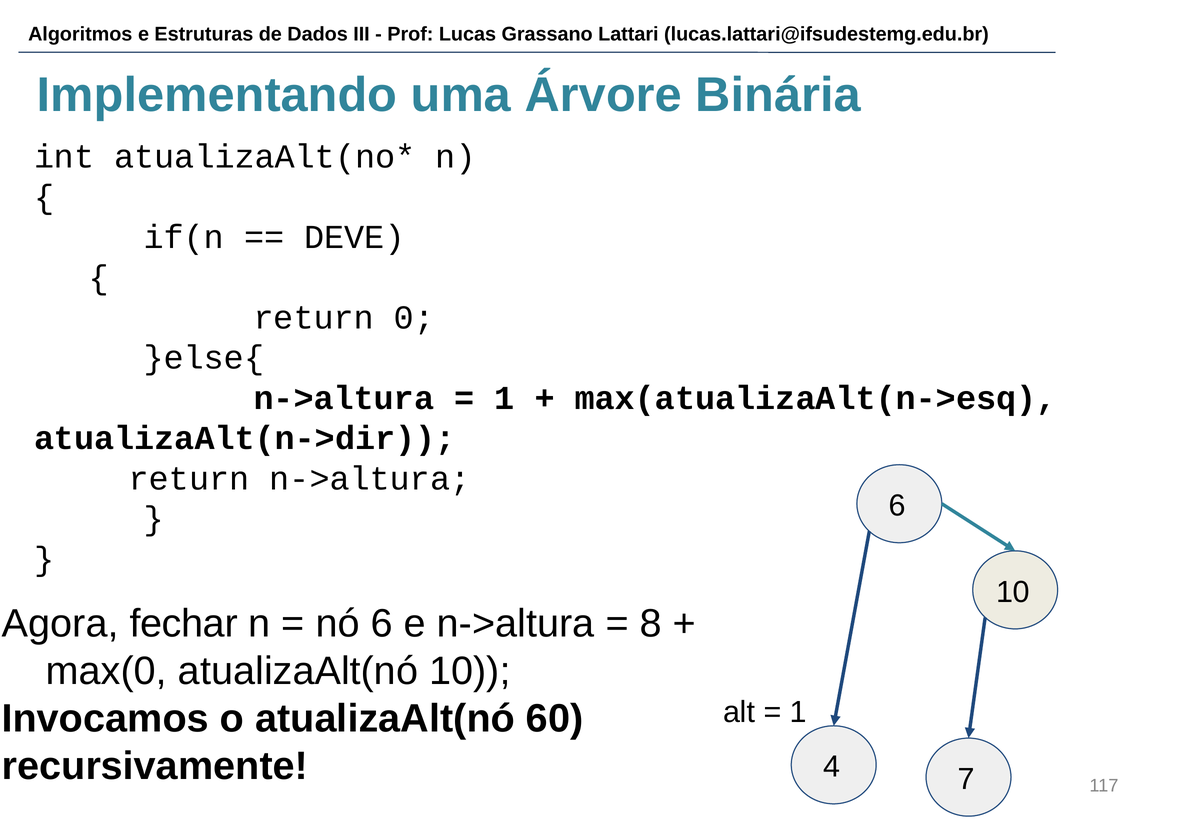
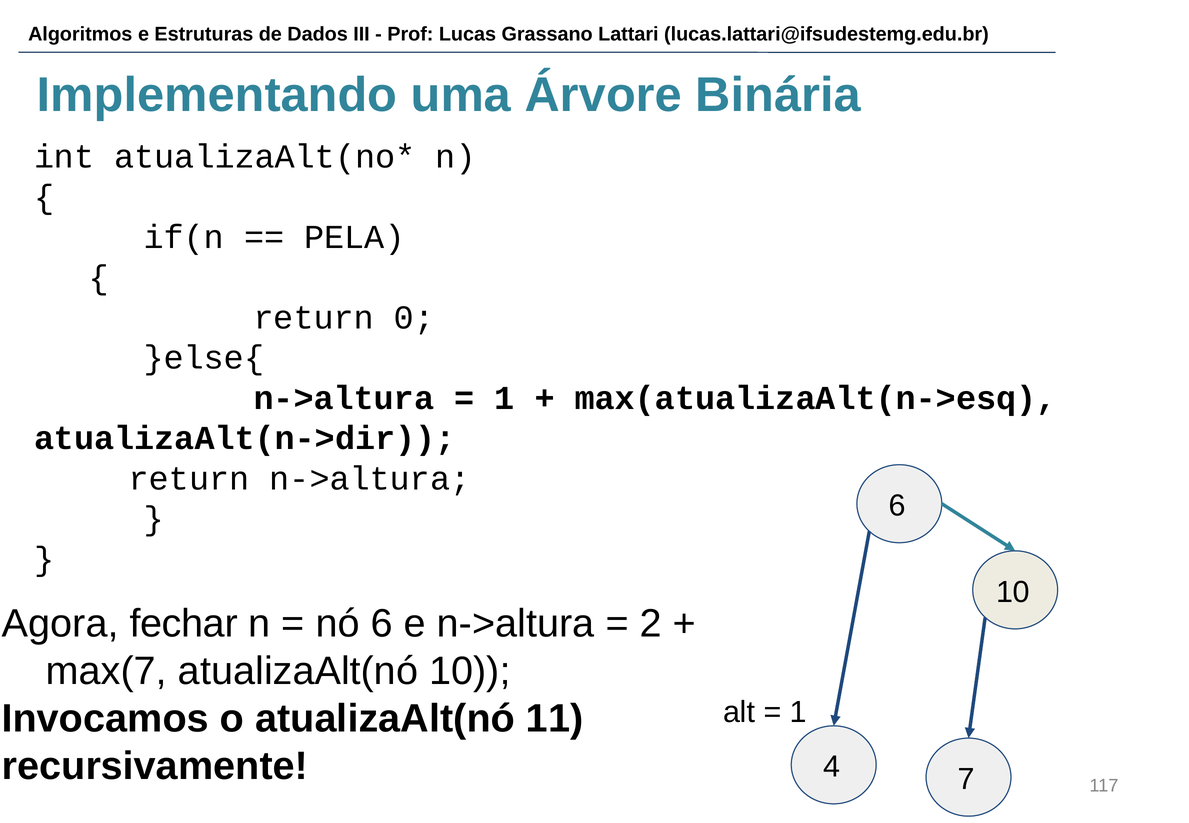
DEVE: DEVE -> PELA
8: 8 -> 2
max(0: max(0 -> max(7
60: 60 -> 11
